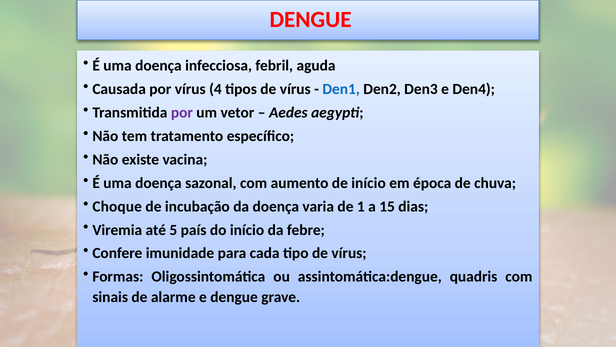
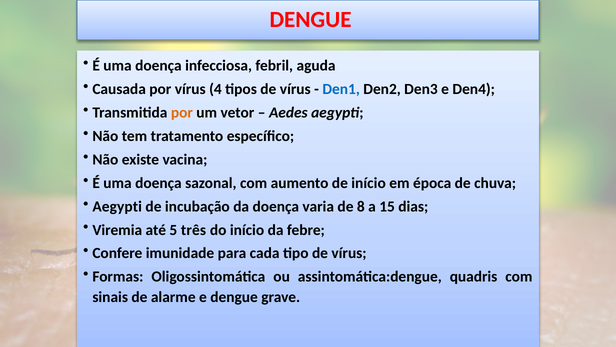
por at (182, 113) colour: purple -> orange
Choque at (117, 206): Choque -> Aegypti
1: 1 -> 8
país: país -> três
